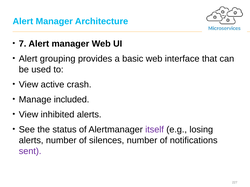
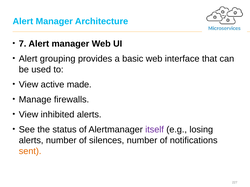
crash: crash -> made
included: included -> firewalls
sent colour: purple -> orange
